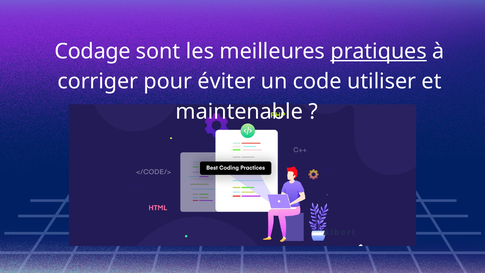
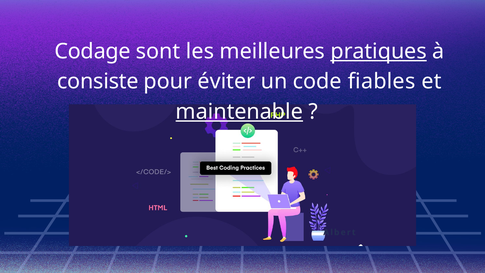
corriger: corriger -> consiste
utiliser: utiliser -> fiables
maintenable underline: none -> present
